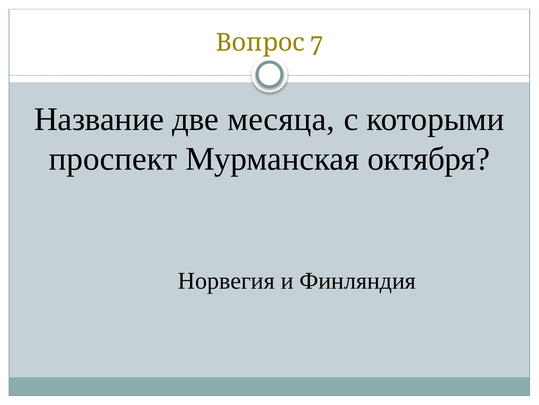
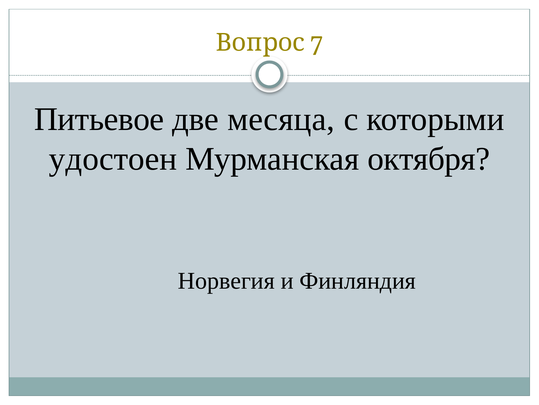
Название: Название -> Питьевое
проспект: проспект -> удостоен
